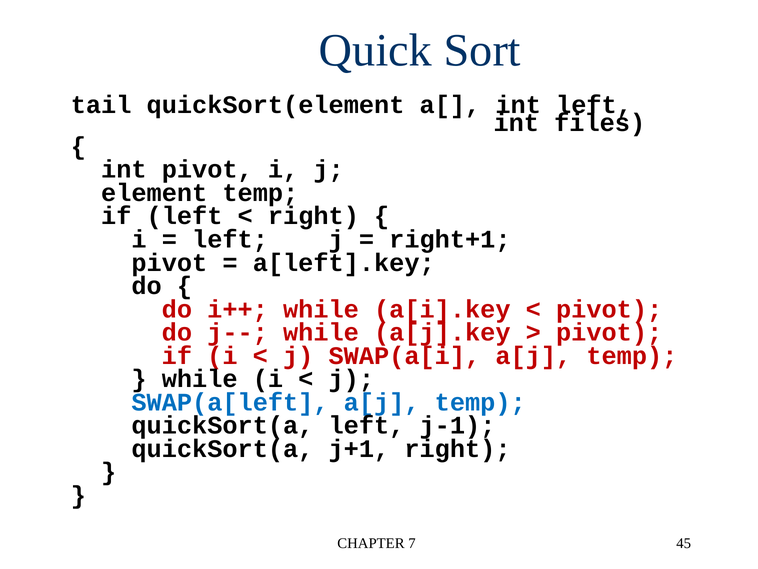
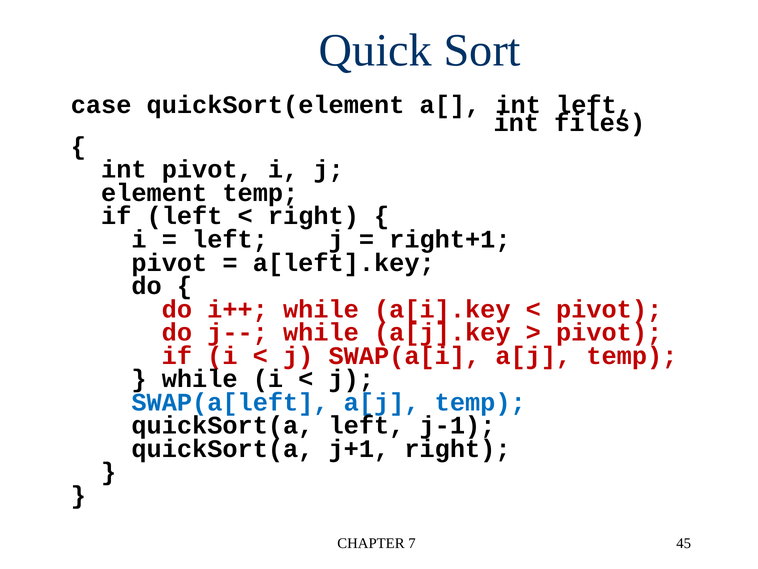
tail: tail -> case
